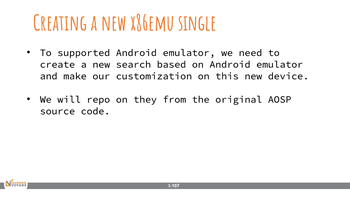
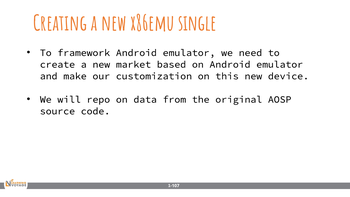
supported: supported -> framework
search: search -> market
they: they -> data
